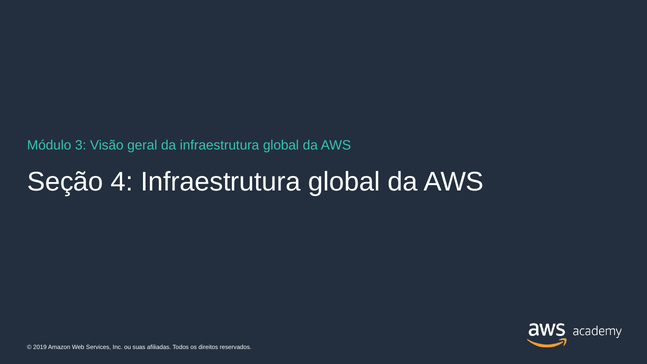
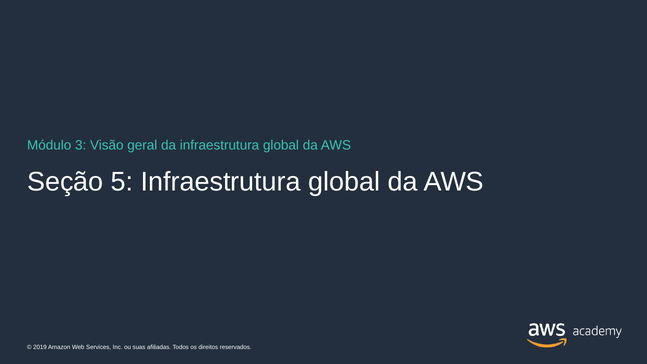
4: 4 -> 5
